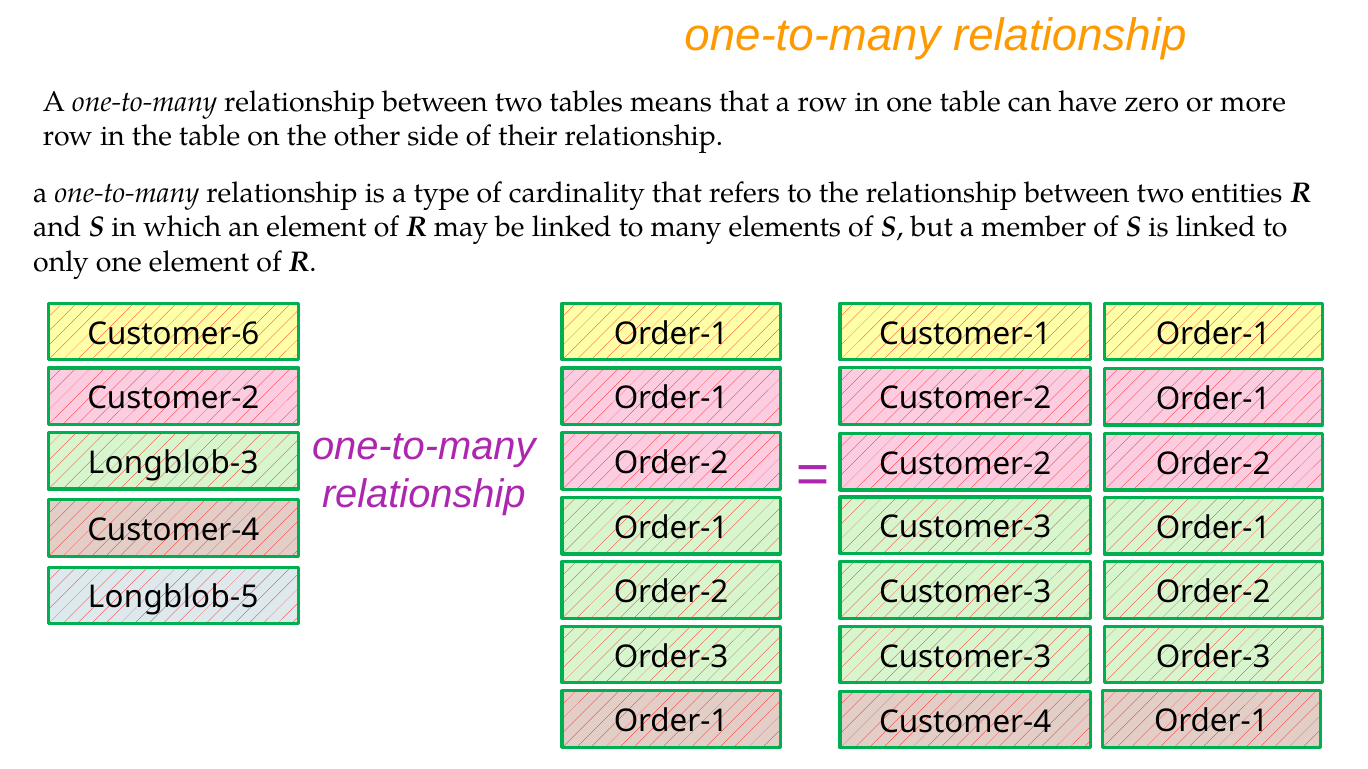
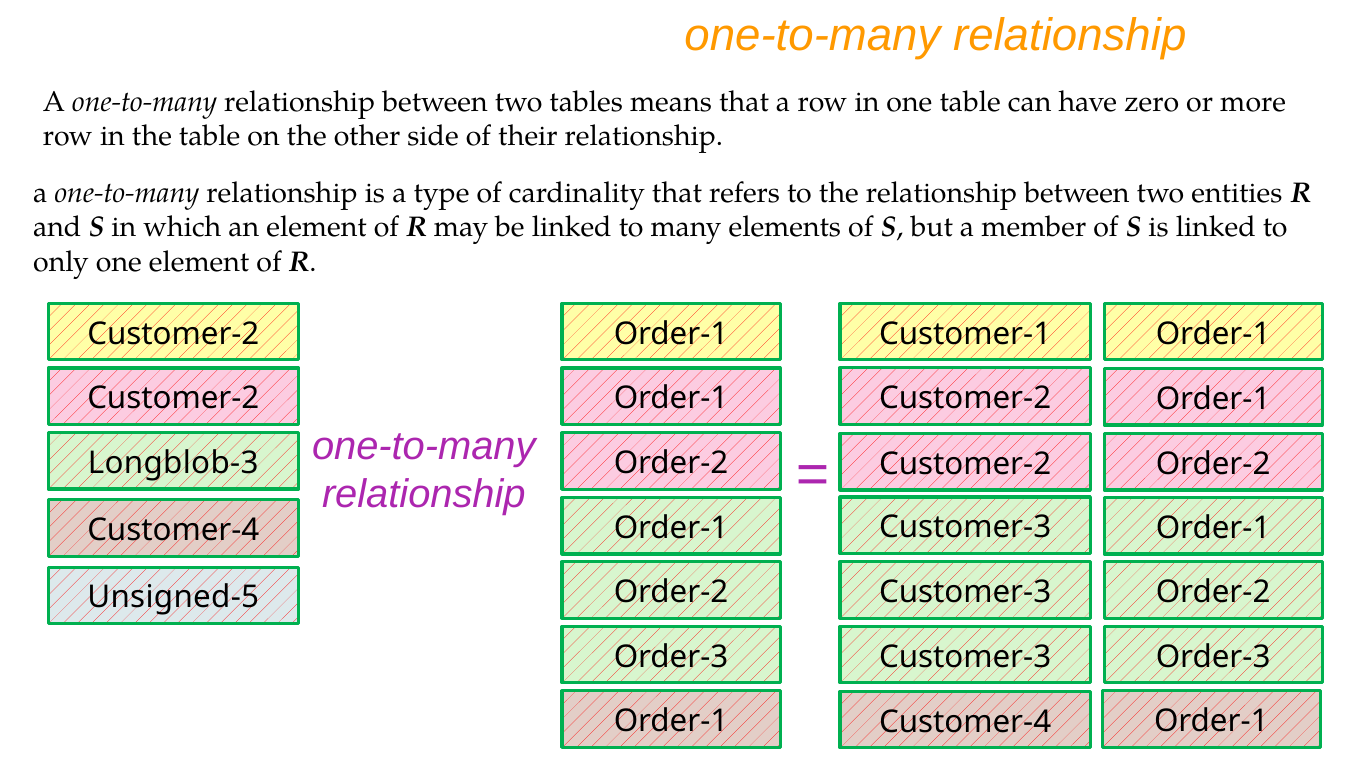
Customer-6 at (173, 334): Customer-6 -> Customer-2
Longblob-5: Longblob-5 -> Unsigned-5
